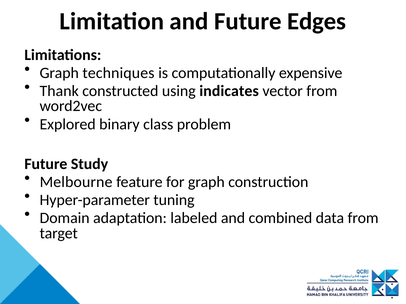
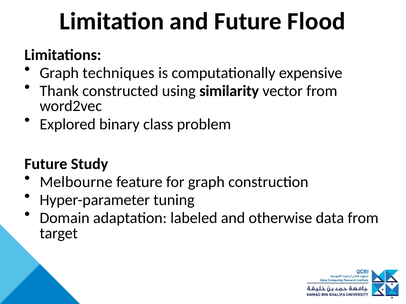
Edges: Edges -> Flood
indicates: indicates -> similarity
combined: combined -> otherwise
